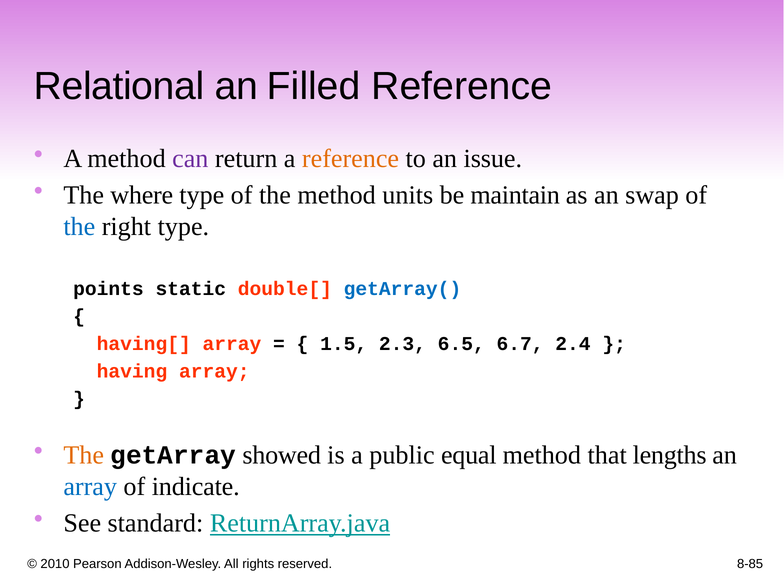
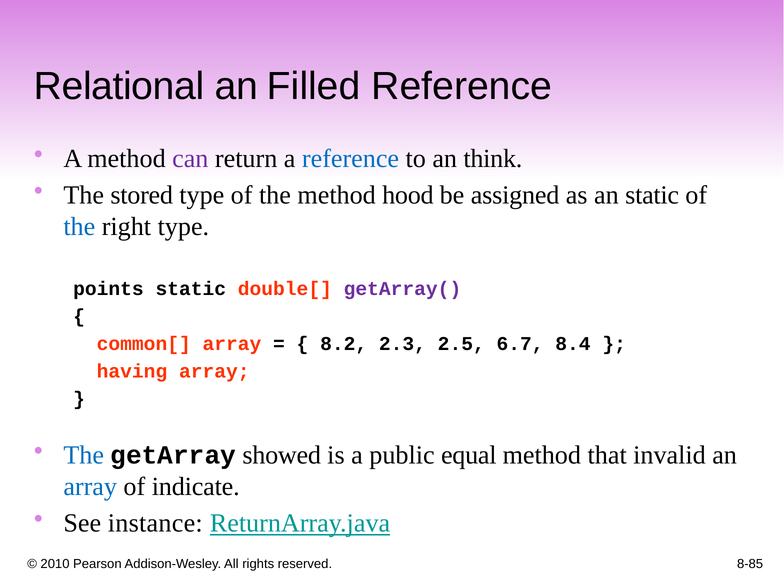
reference at (351, 159) colour: orange -> blue
issue: issue -> think
where: where -> stored
units: units -> hood
maintain: maintain -> assigned
an swap: swap -> static
getArray( colour: blue -> purple
having[: having[ -> common[
1.5: 1.5 -> 8.2
6.5: 6.5 -> 2.5
2.4: 2.4 -> 8.4
The at (84, 455) colour: orange -> blue
lengths: lengths -> invalid
standard: standard -> instance
